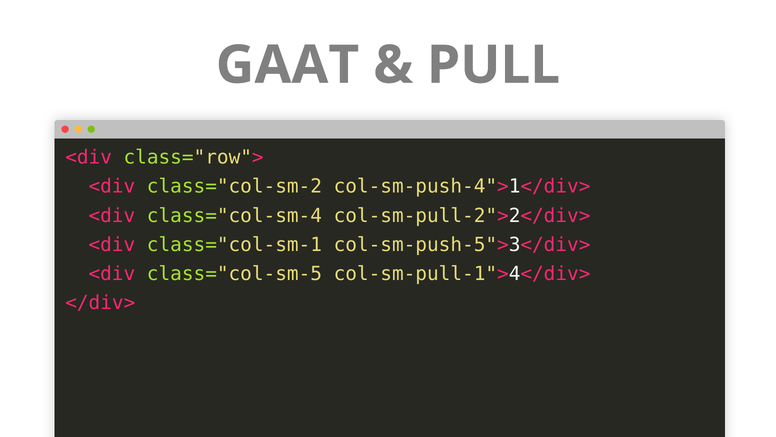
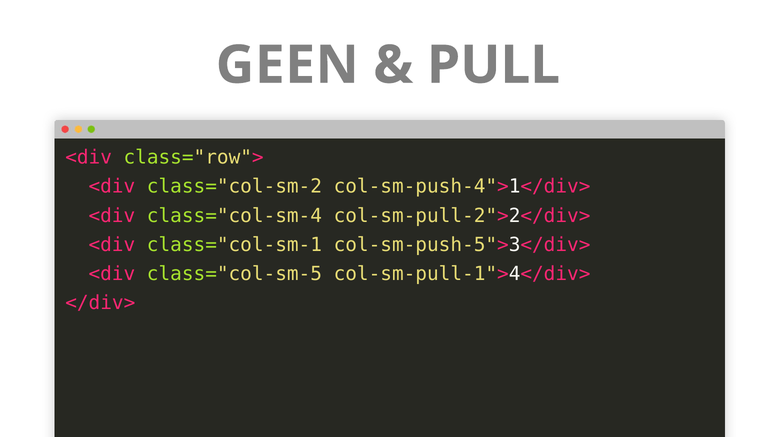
GAAT: GAAT -> GEEN
